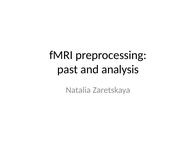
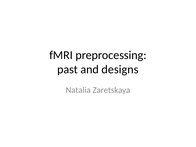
analysis: analysis -> designs
